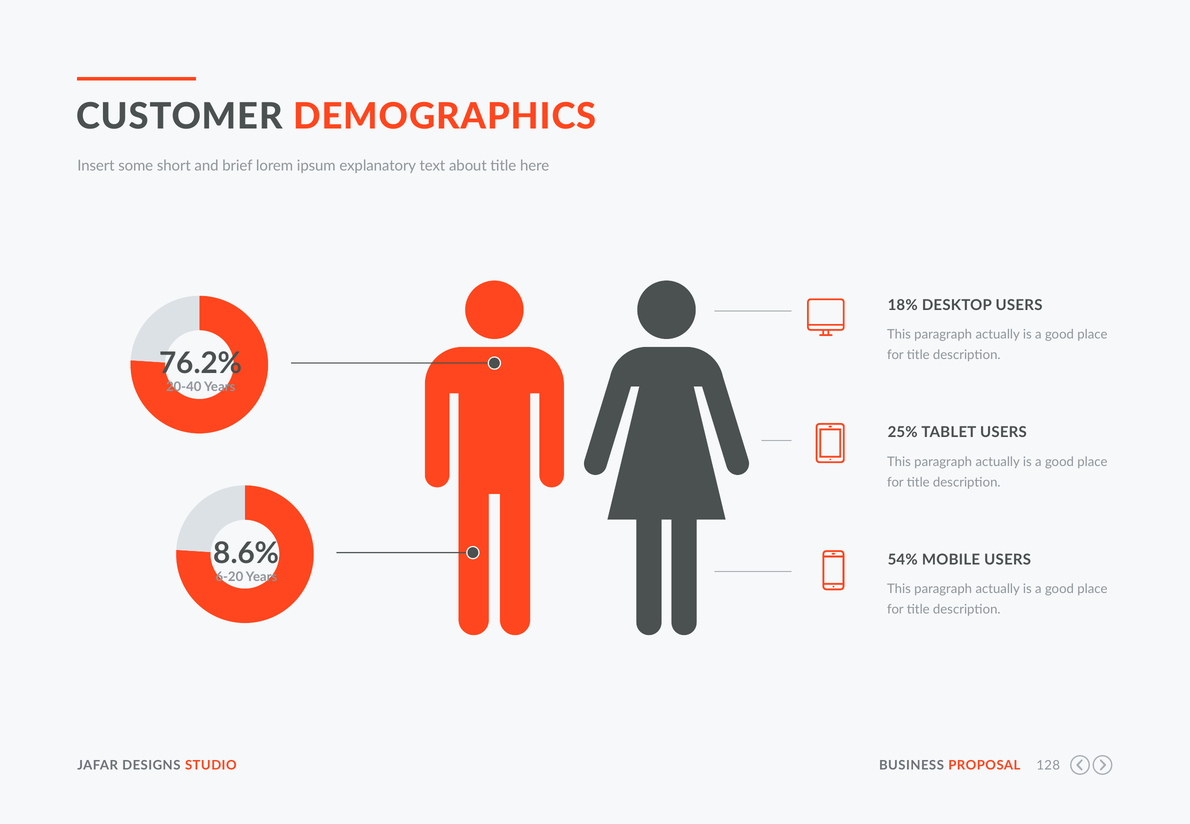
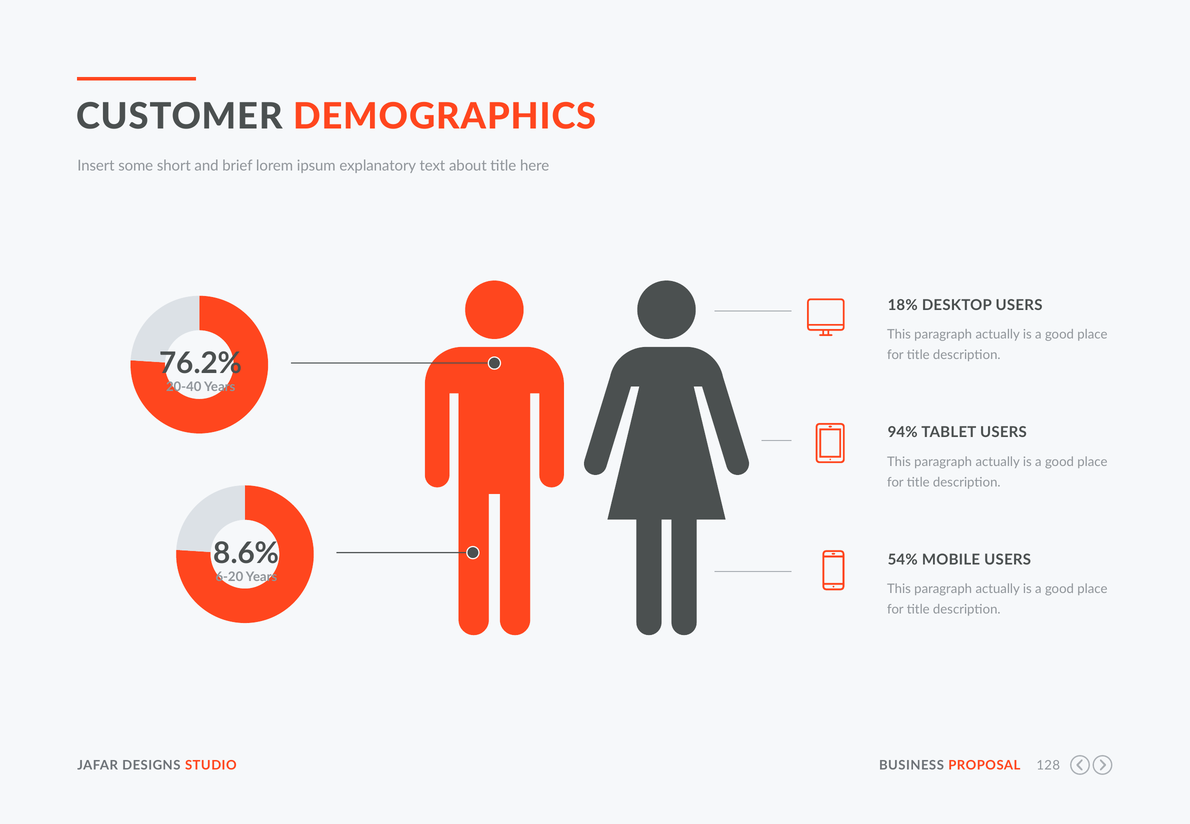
25%: 25% -> 94%
